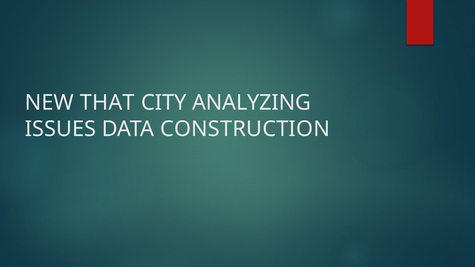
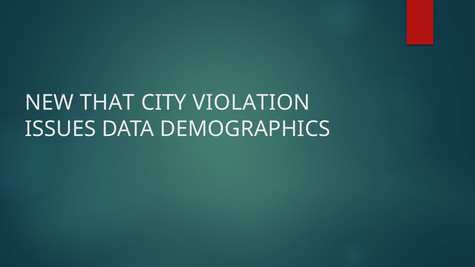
ANALYZING: ANALYZING -> VIOLATION
CONSTRUCTION: CONSTRUCTION -> DEMOGRAPHICS
